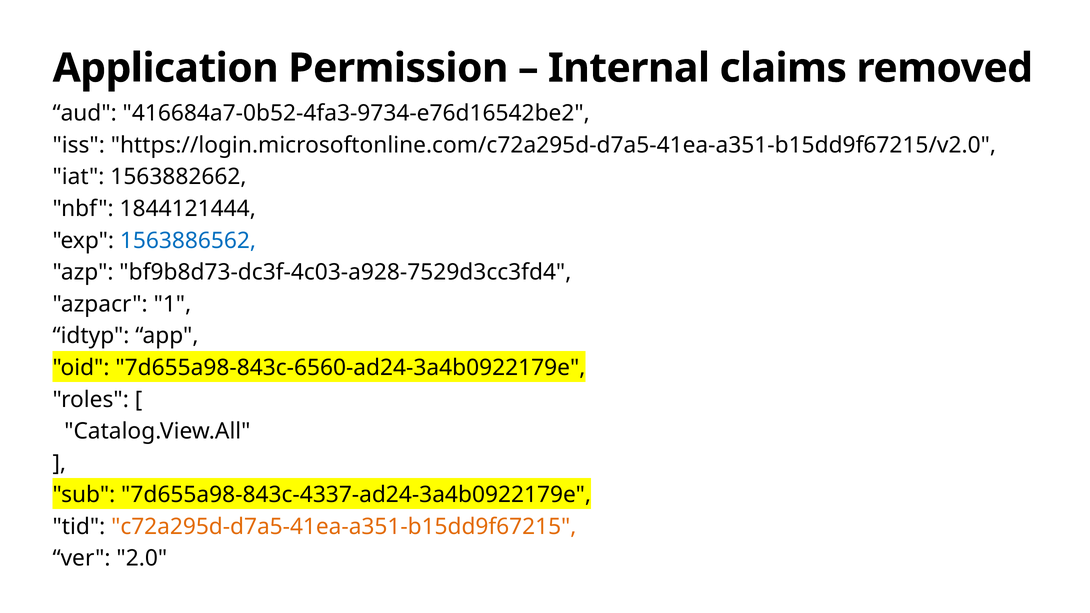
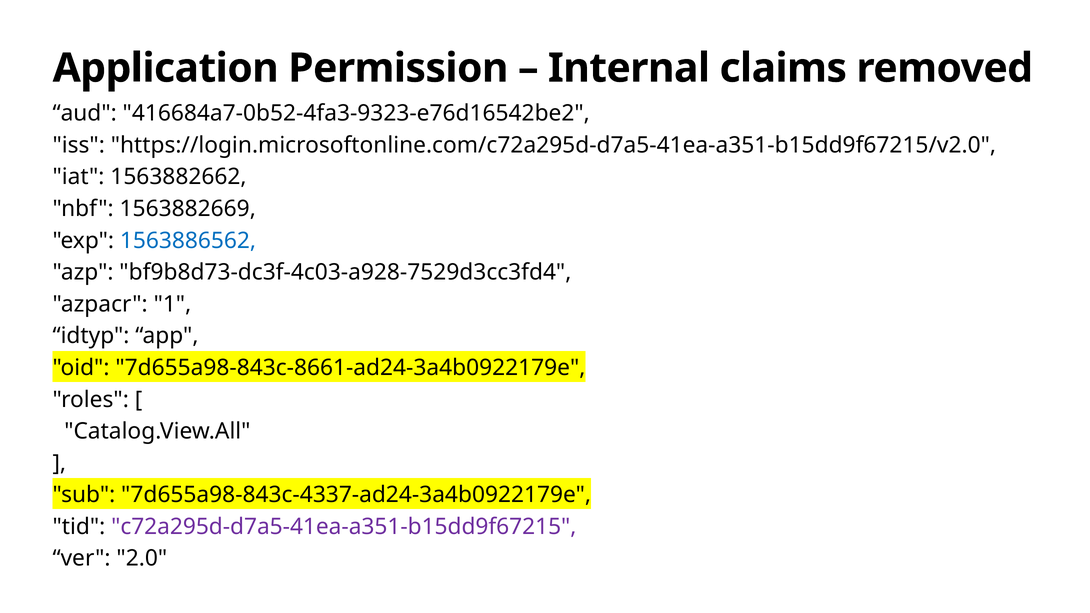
416684a7-0b52-4fa3-9734-e76d16542be2: 416684a7-0b52-4fa3-9734-e76d16542be2 -> 416684a7-0b52-4fa3-9323-e76d16542be2
1844121444: 1844121444 -> 1563882669
7d655a98-843c-6560-ad24-3a4b0922179e: 7d655a98-843c-6560-ad24-3a4b0922179e -> 7d655a98-843c-8661-ad24-3a4b0922179e
c72a295d-d7a5-41ea-a351-b15dd9f67215 colour: orange -> purple
